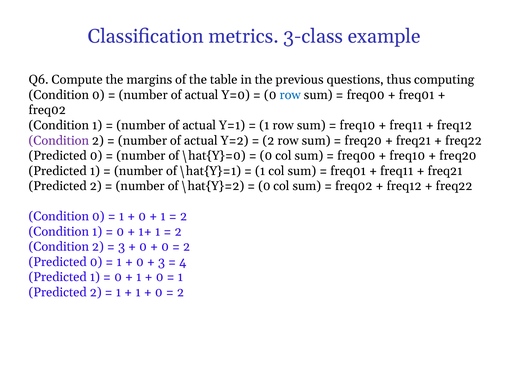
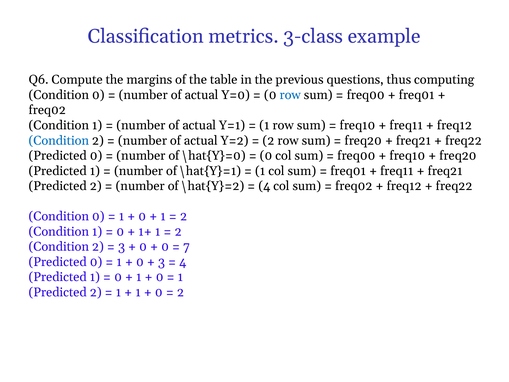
Condition at (59, 141) colour: purple -> blue
0 at (264, 186): 0 -> 4
2 at (187, 247): 2 -> 7
